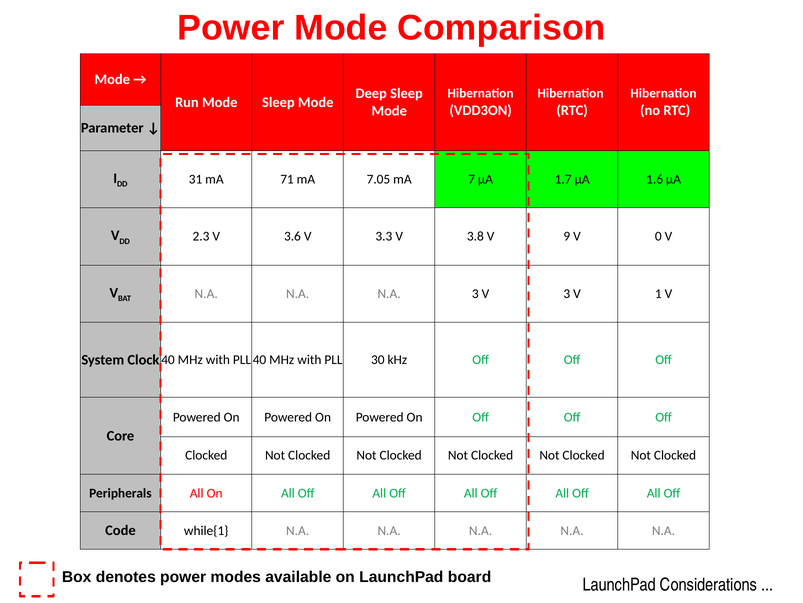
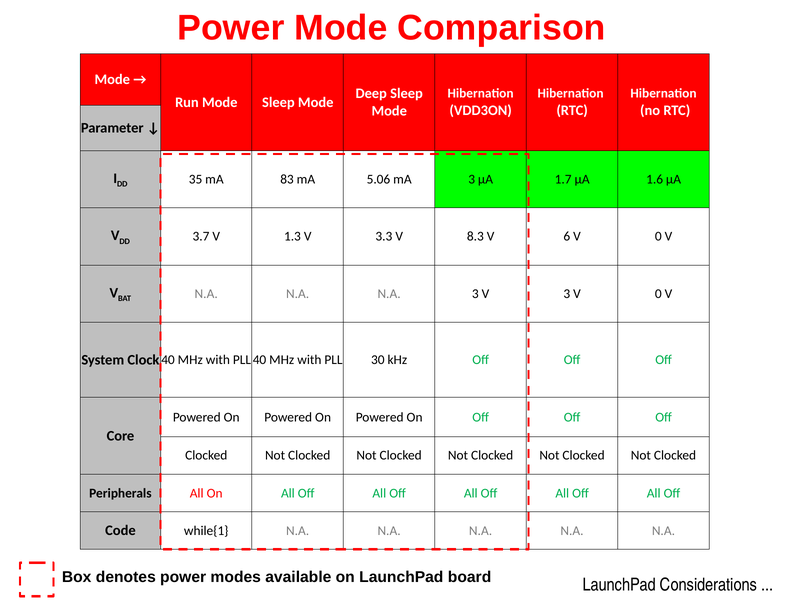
31: 31 -> 35
71: 71 -> 83
7.05: 7.05 -> 5.06
mA 7: 7 -> 3
2.3: 2.3 -> 3.7
3.6: 3.6 -> 1.3
3.8: 3.8 -> 8.3
9: 9 -> 6
3 V 1: 1 -> 0
